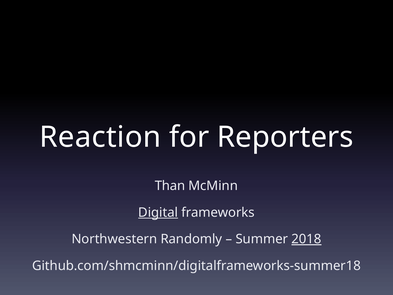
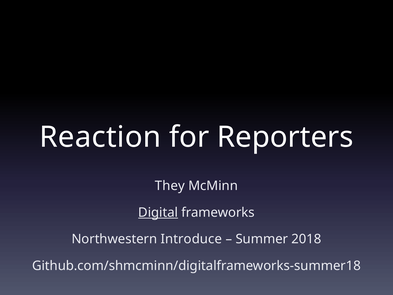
Than: Than -> They
Randomly: Randomly -> Introduce
2018 underline: present -> none
